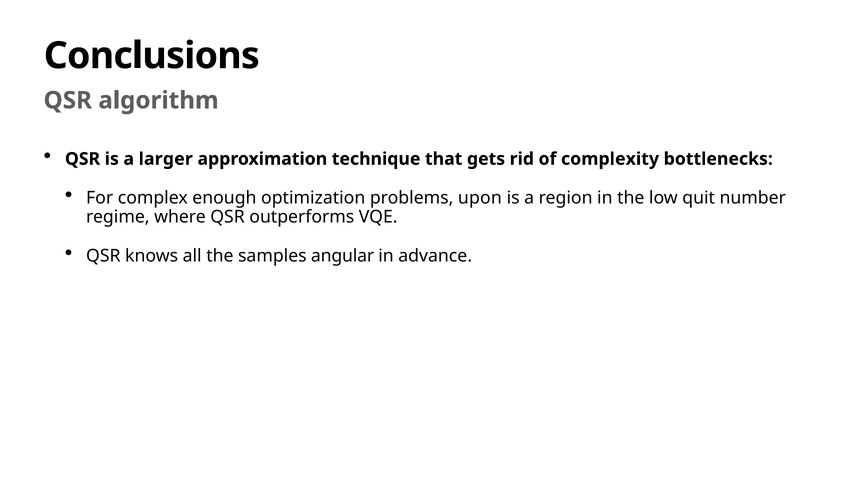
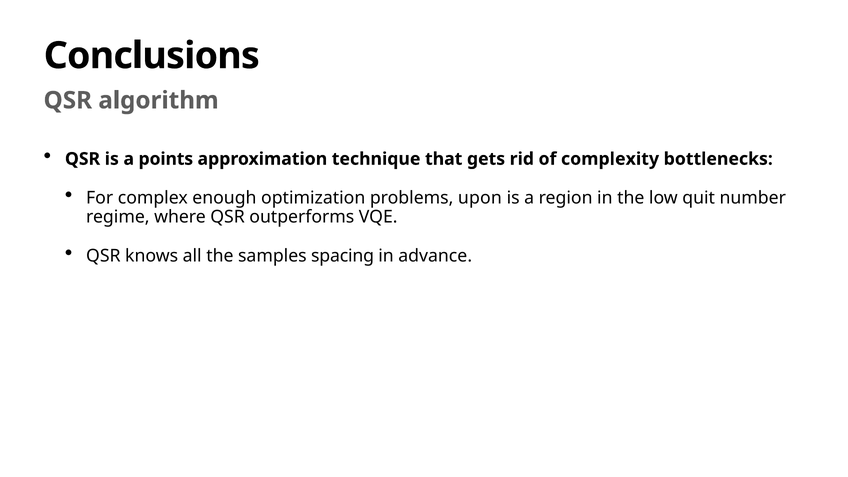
larger: larger -> points
angular: angular -> spacing
